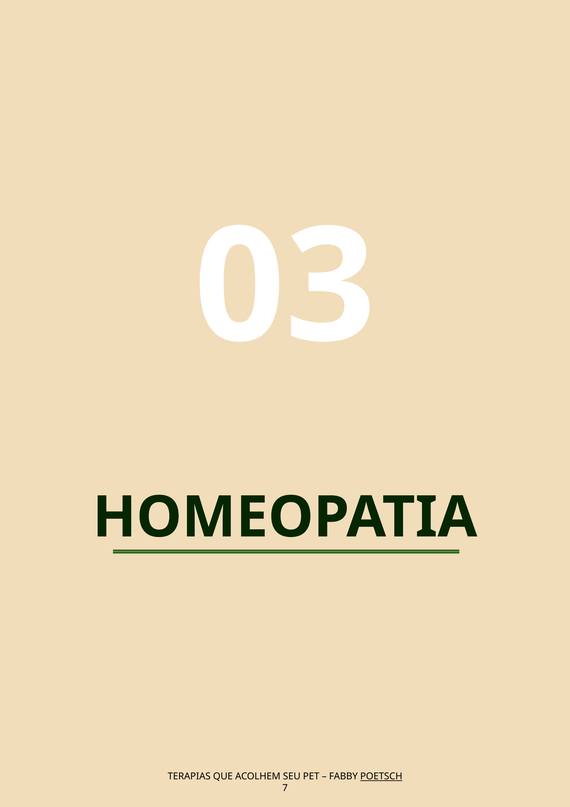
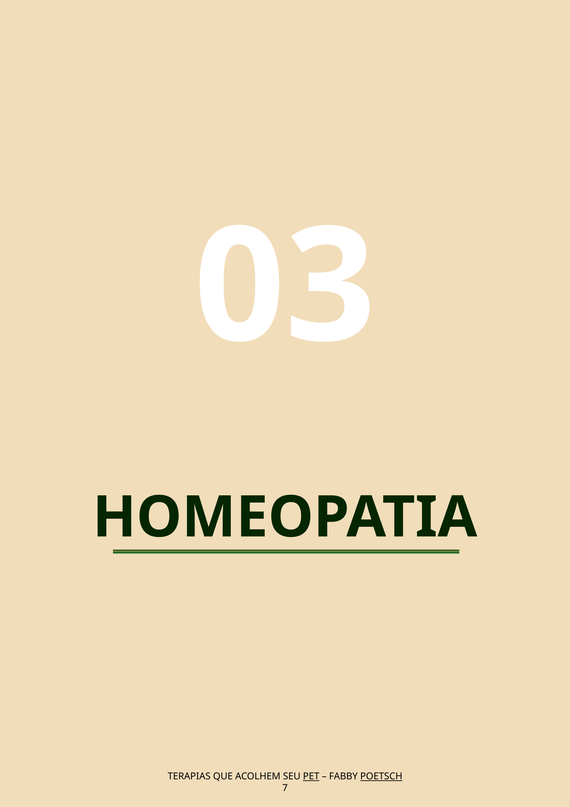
PET underline: none -> present
